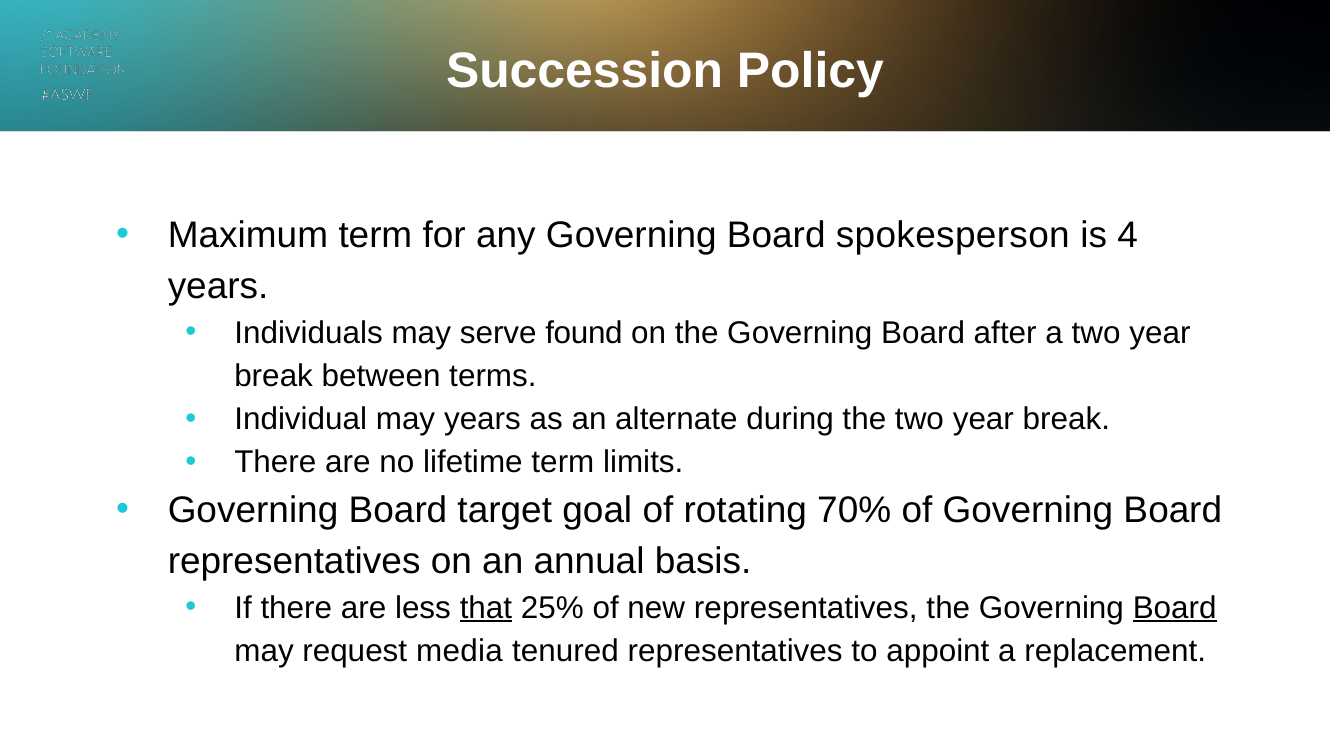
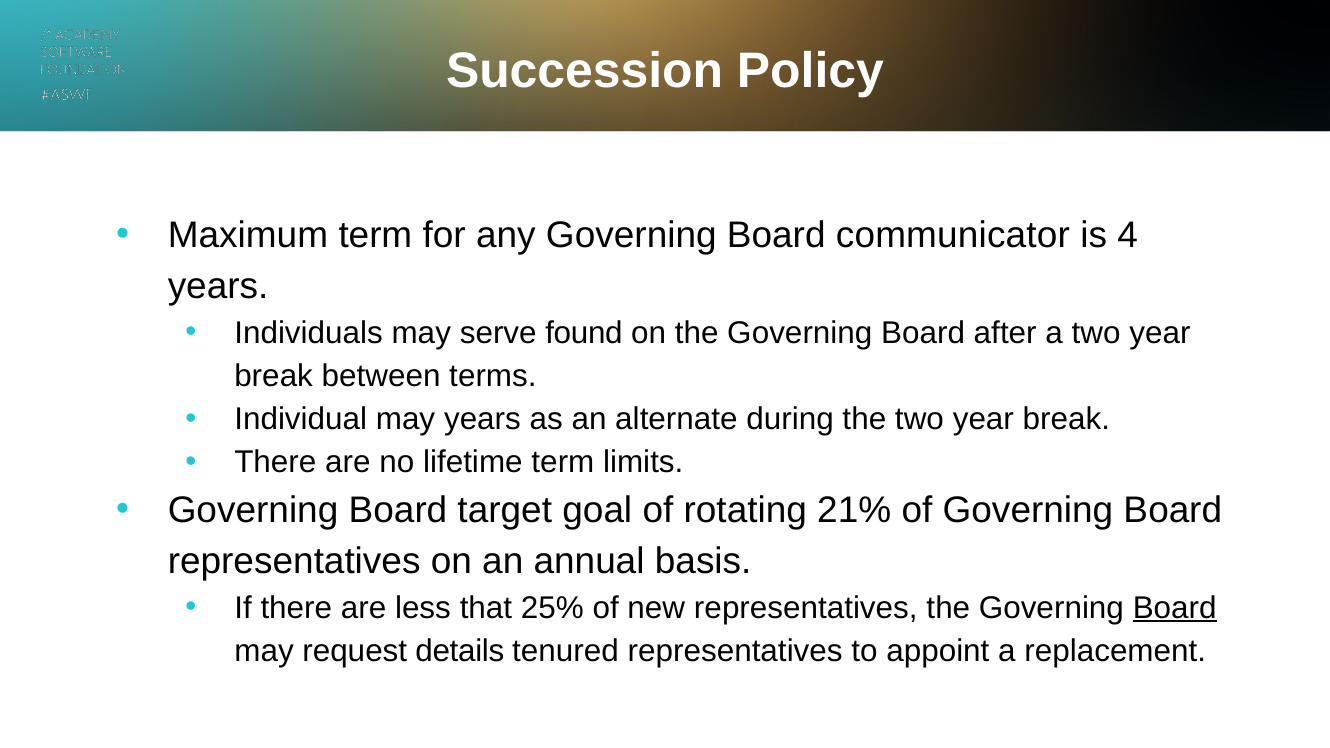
spokesperson: spokesperson -> communicator
70%: 70% -> 21%
that underline: present -> none
media: media -> details
